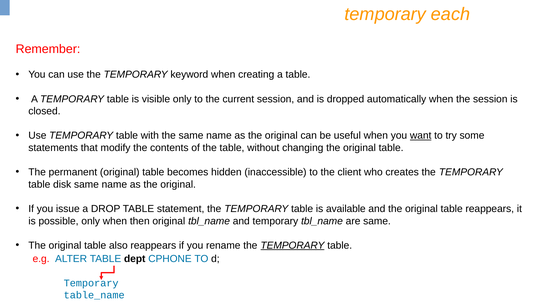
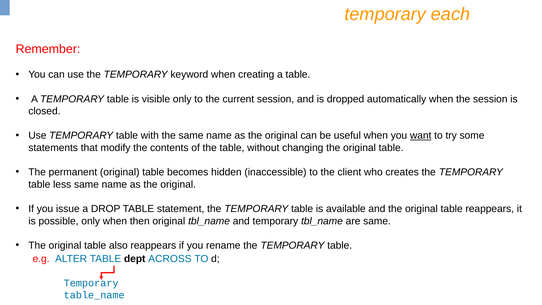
disk: disk -> less
TEMPORARY at (293, 245) underline: present -> none
CPHONE: CPHONE -> ACROSS
